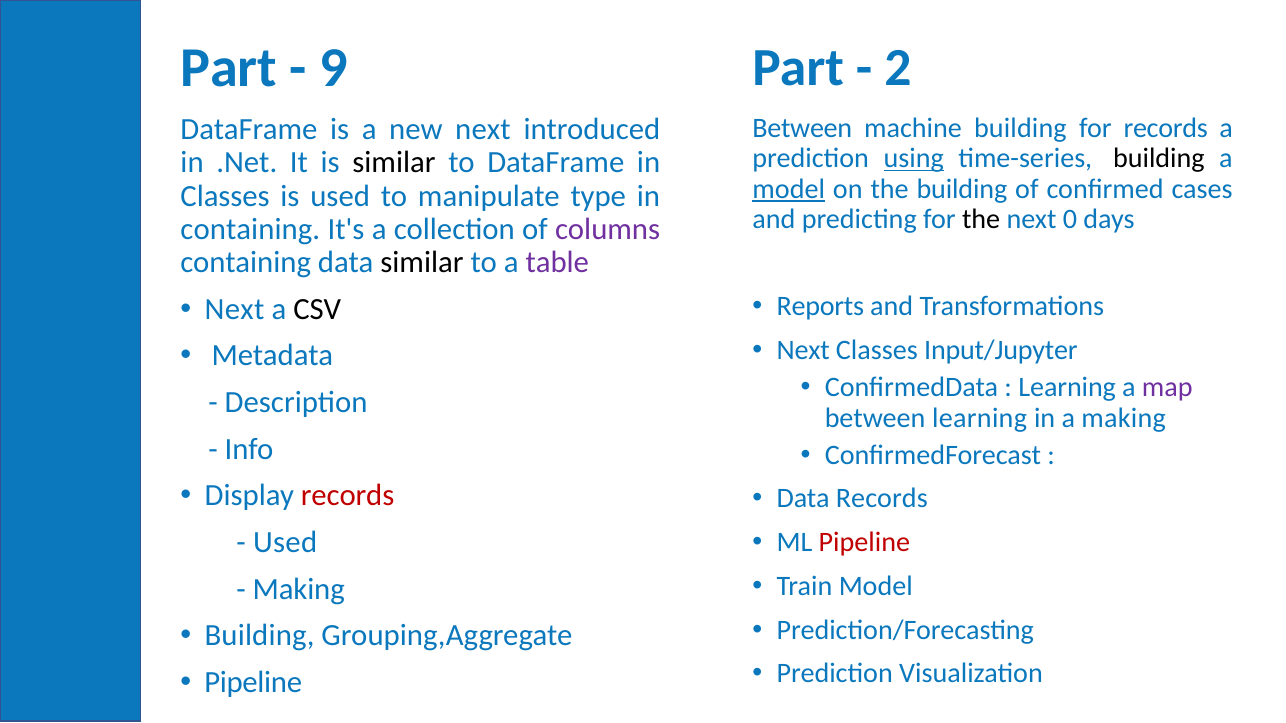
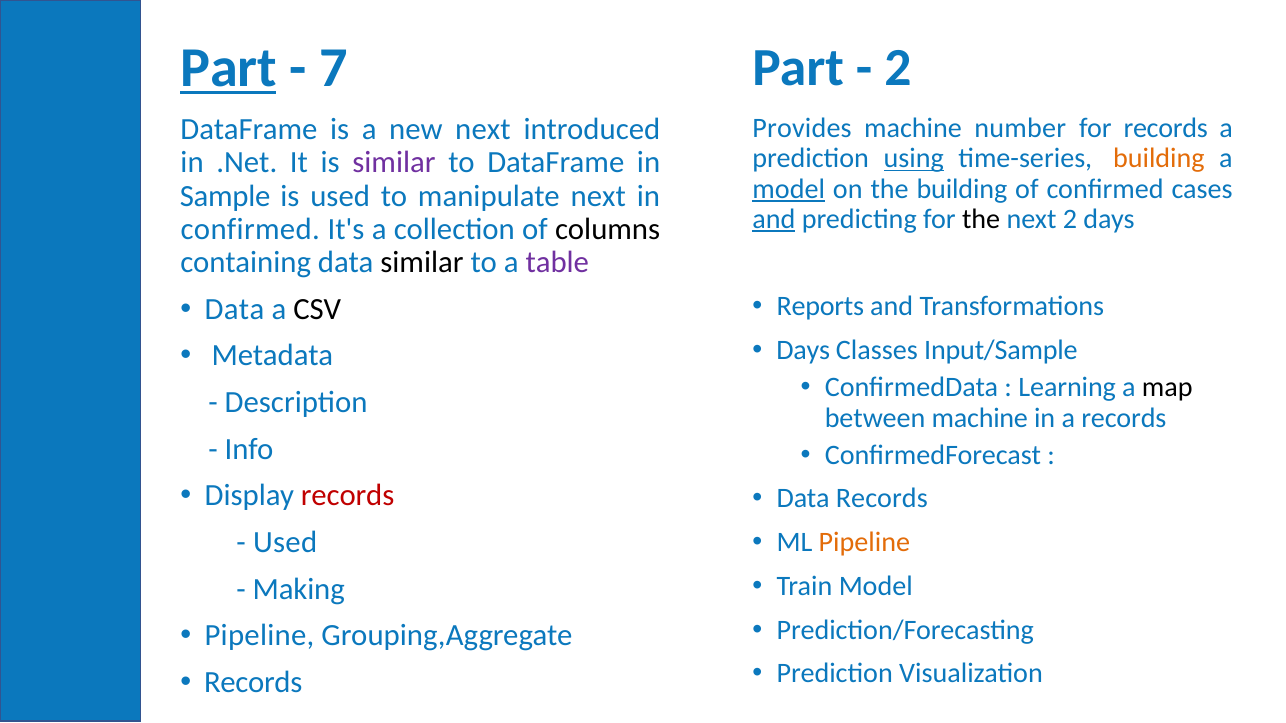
Part at (229, 68) underline: none -> present
9: 9 -> 7
Between at (802, 128): Between -> Provides
machine building: building -> number
building at (1159, 159) colour: black -> orange
similar at (394, 163) colour: black -> purple
Classes at (225, 196): Classes -> Sample
manipulate type: type -> next
and at (774, 219) underline: none -> present
next 0: 0 -> 2
containing at (250, 229): containing -> confirmed
columns colour: purple -> black
Next at (234, 309): Next -> Data
Next at (803, 351): Next -> Days
Input/Jupyter: Input/Jupyter -> Input/Sample
map colour: purple -> black
between learning: learning -> machine
a making: making -> records
Pipeline at (864, 543) colour: red -> orange
Building at (260, 636): Building -> Pipeline
Pipeline at (253, 683): Pipeline -> Records
